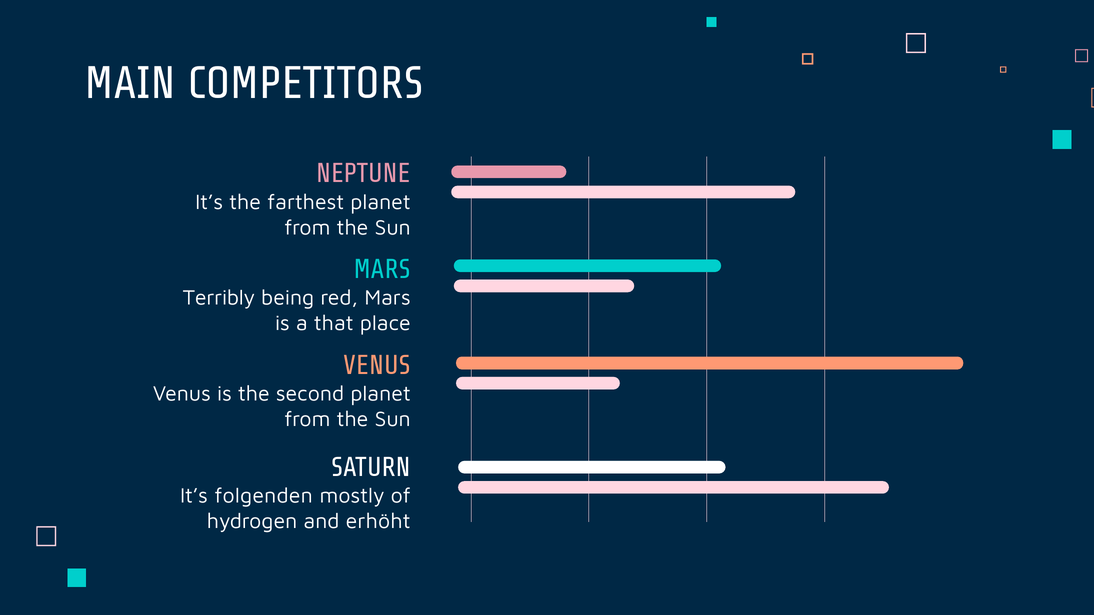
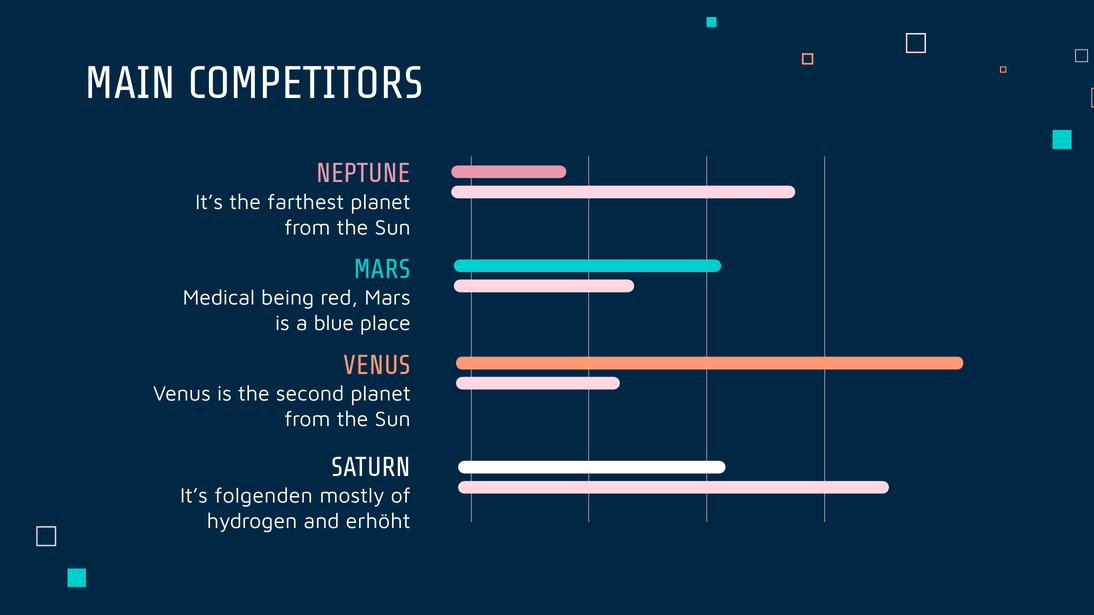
Terribly: Terribly -> Medical
that: that -> blue
